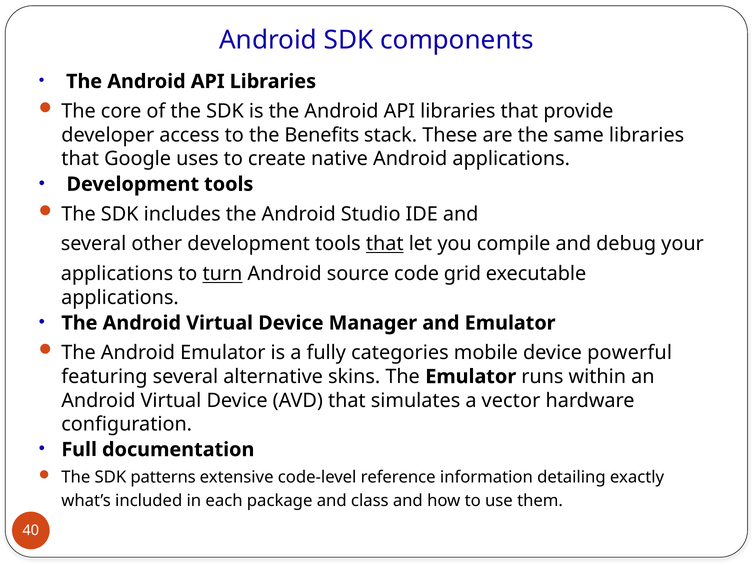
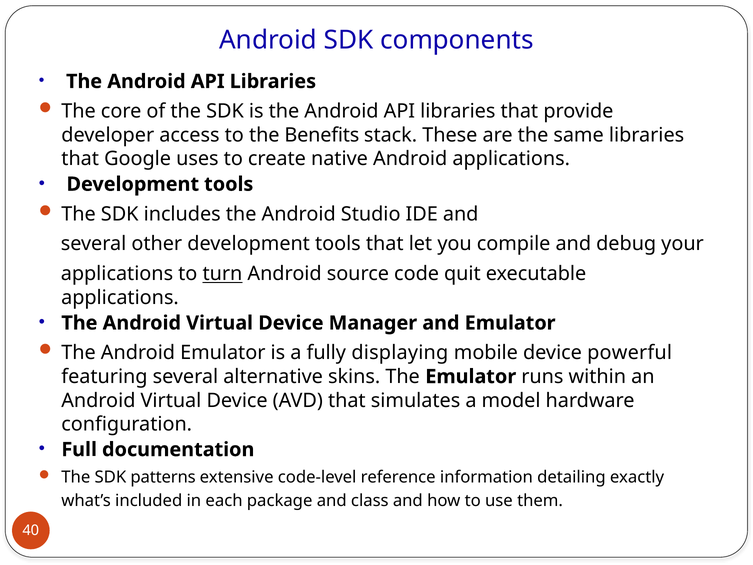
that at (385, 244) underline: present -> none
grid: grid -> quit
categories: categories -> displaying
vector: vector -> model
